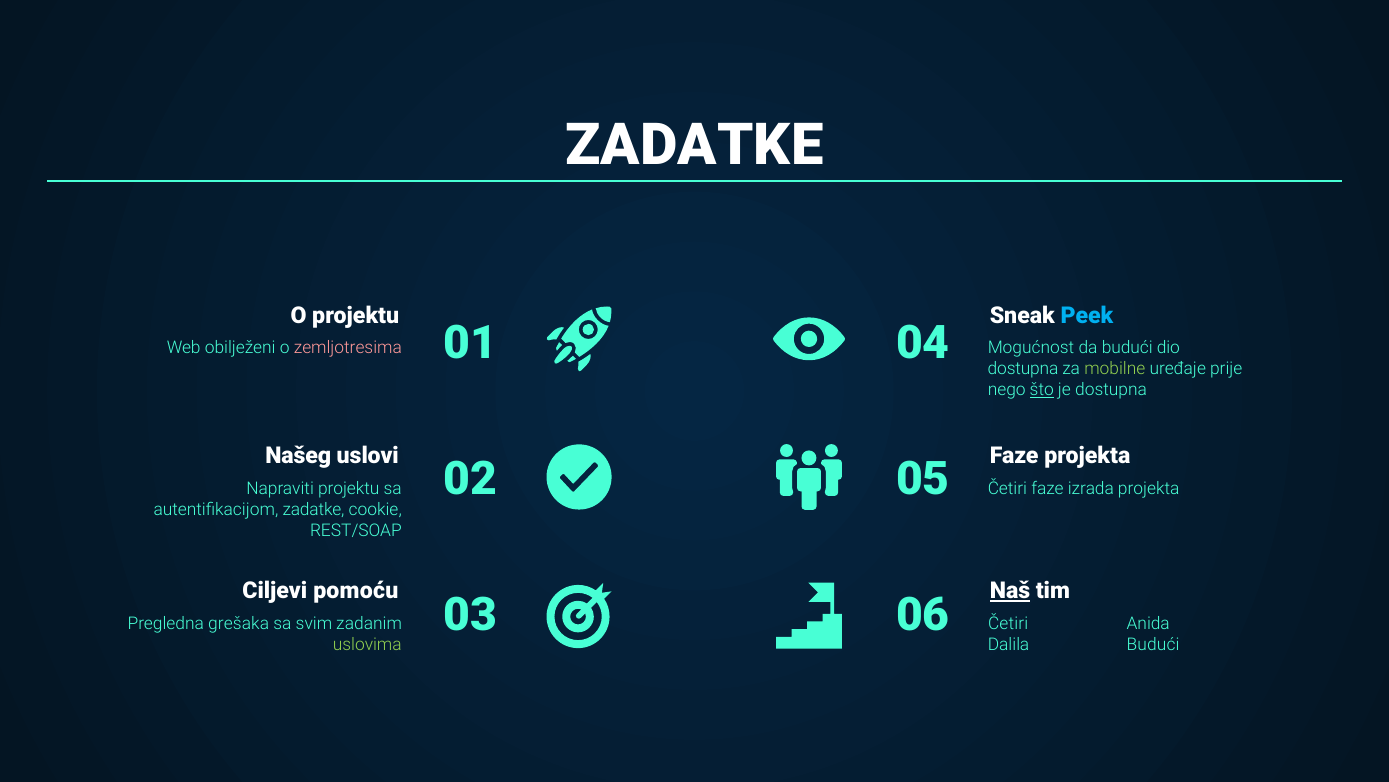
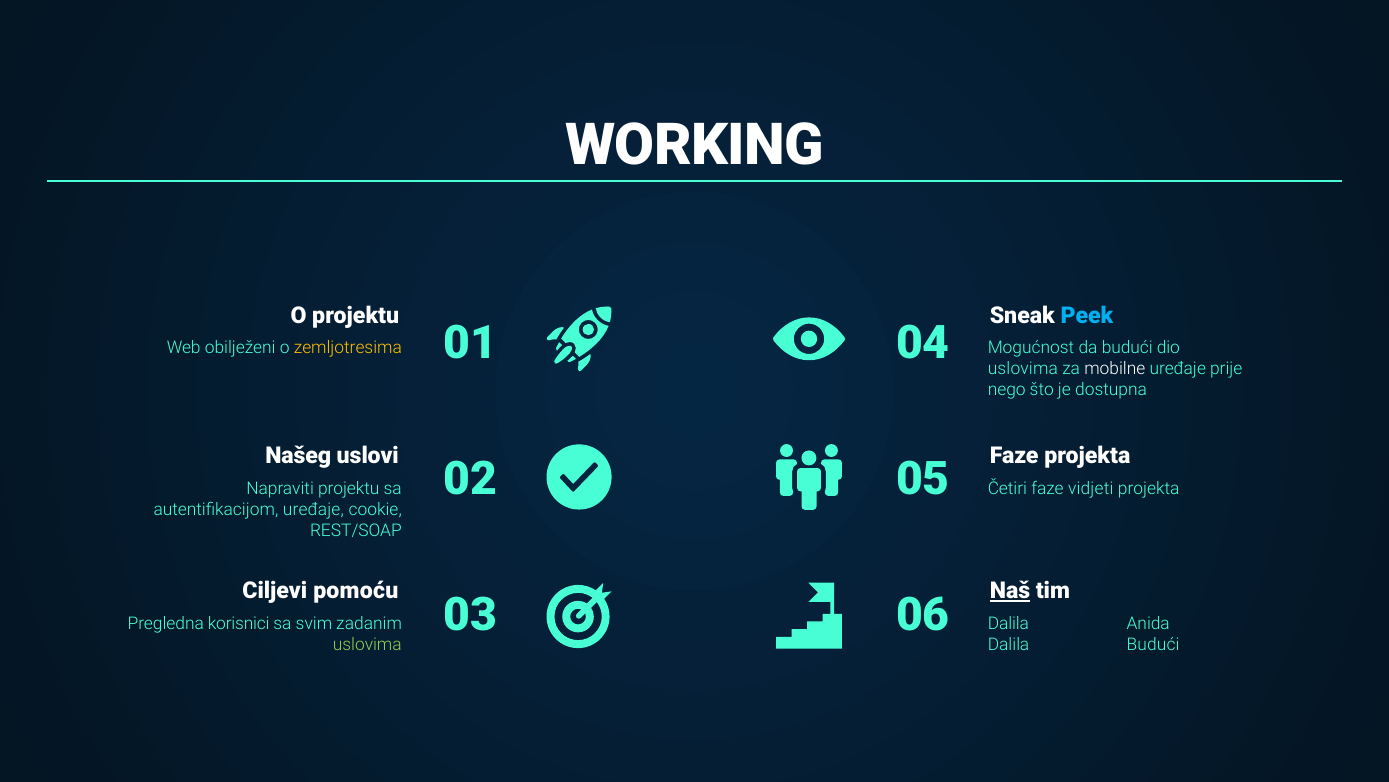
ZADATKE at (694, 145): ZADATKE -> WORKING
zemljotresima colour: pink -> yellow
dostupna at (1023, 369): dostupna -> uslovima
mobilne colour: light green -> white
što underline: present -> none
izrada: izrada -> vidjeti
autentifikacijom zadatke: zadatke -> uređaje
grešaka: grešaka -> korisnici
Četiri at (1008, 623): Četiri -> Dalila
